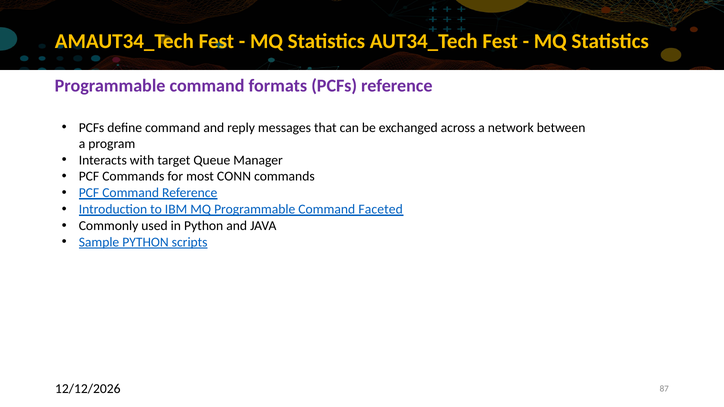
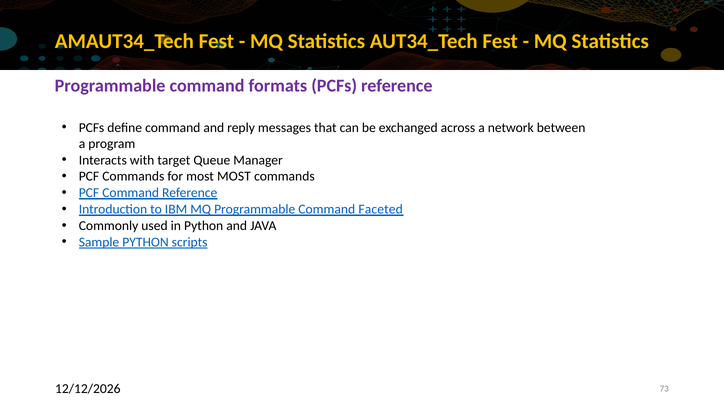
most CONN: CONN -> MOST
87: 87 -> 73
